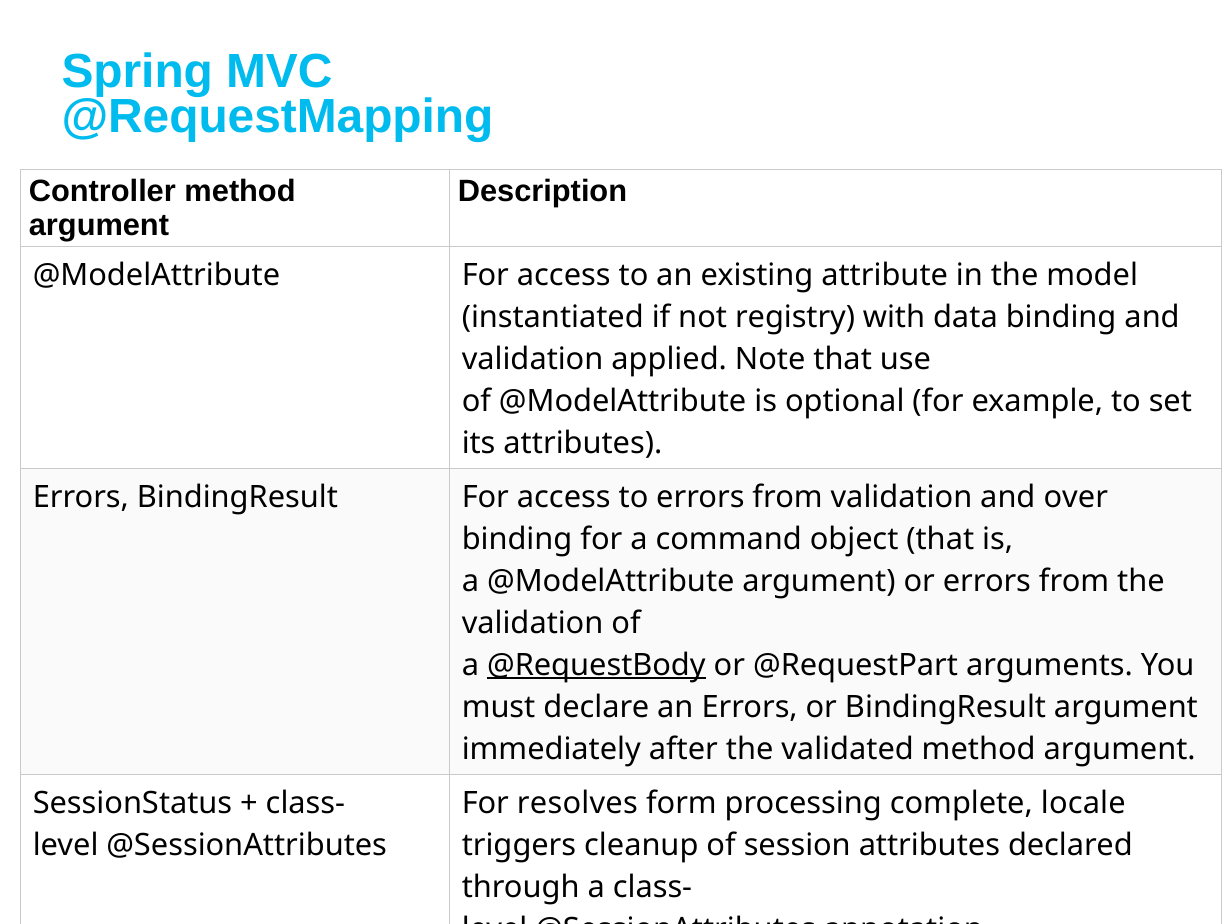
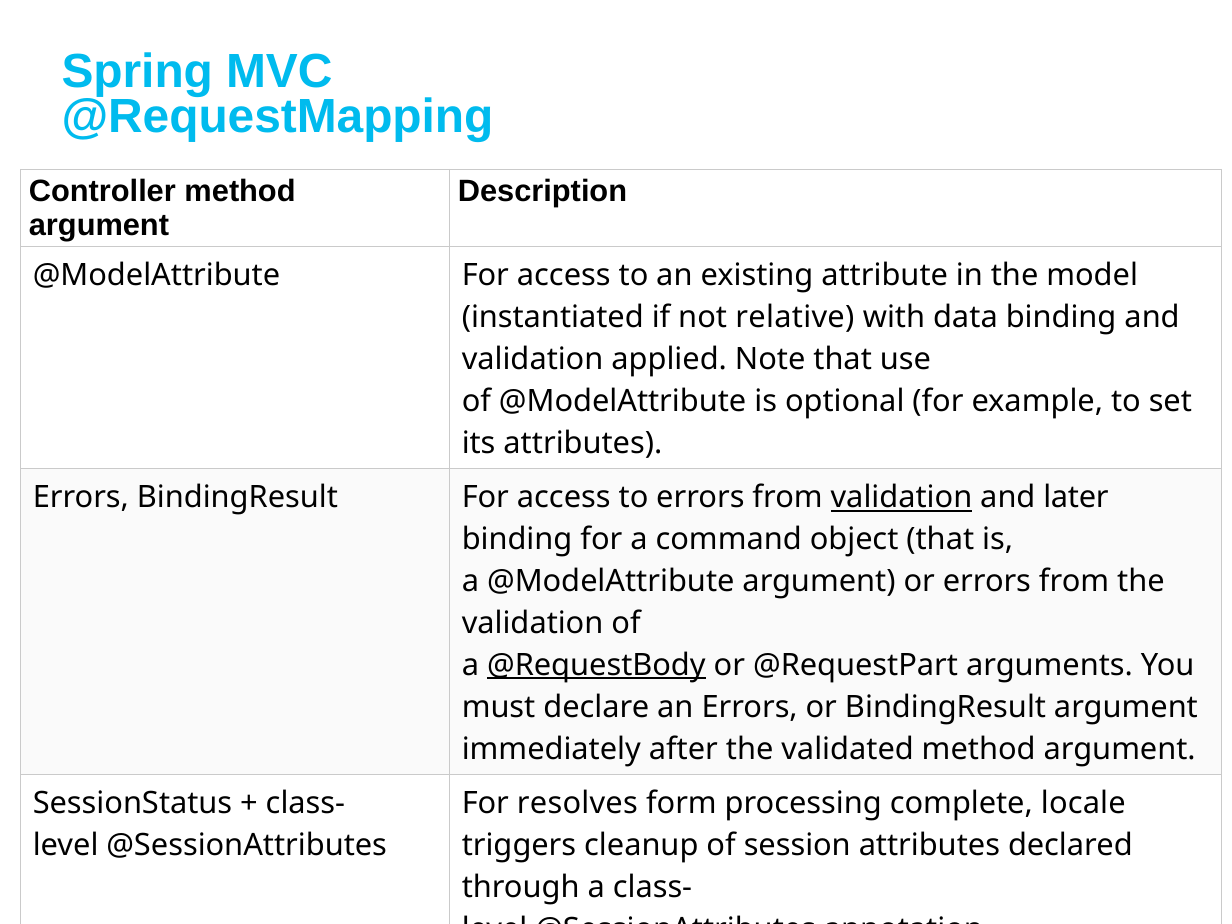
not registry: registry -> relative
validation at (901, 497) underline: none -> present
over: over -> later
